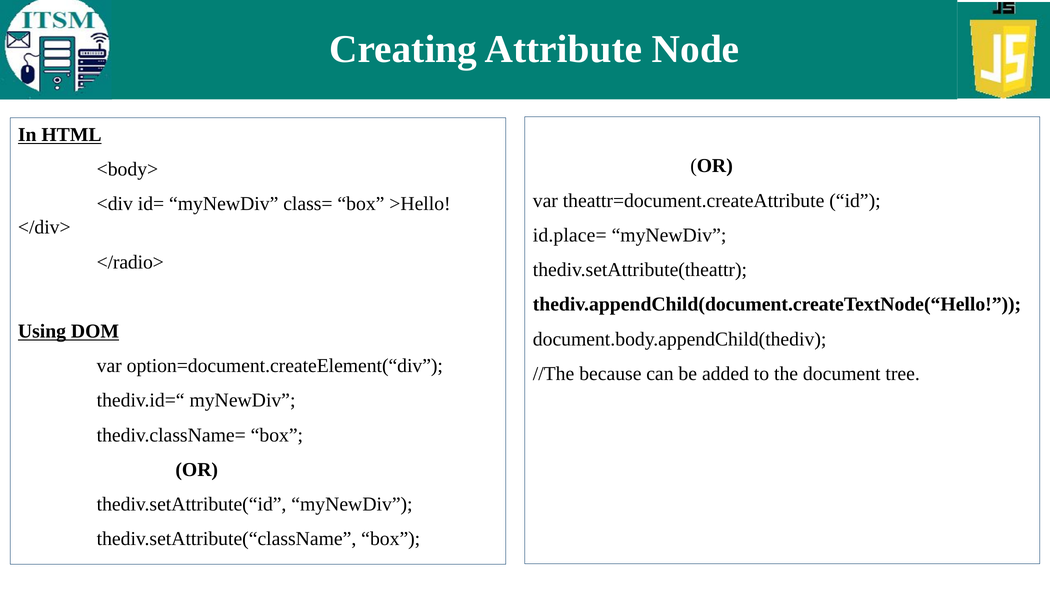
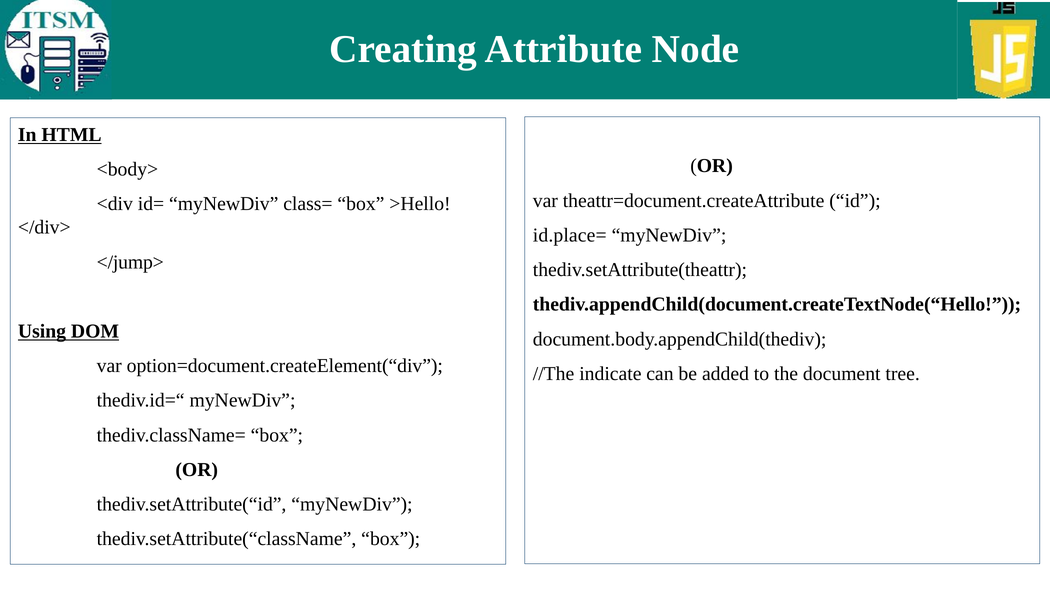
</radio>: </radio> -> </jump>
because: because -> indicate
